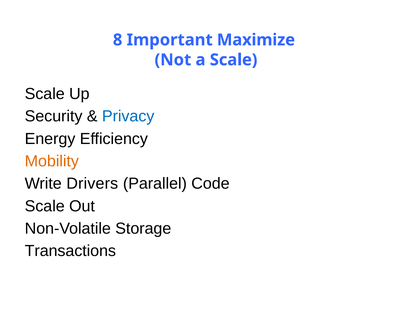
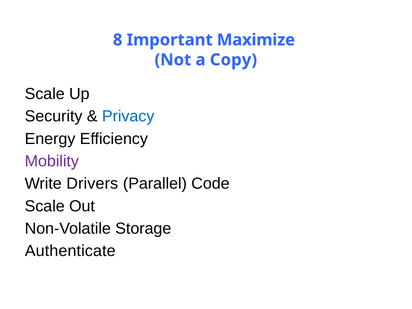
a Scale: Scale -> Copy
Mobility colour: orange -> purple
Transactions: Transactions -> Authenticate
